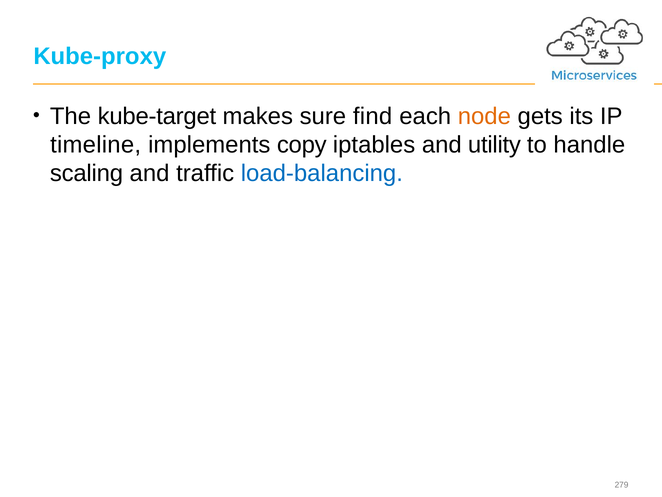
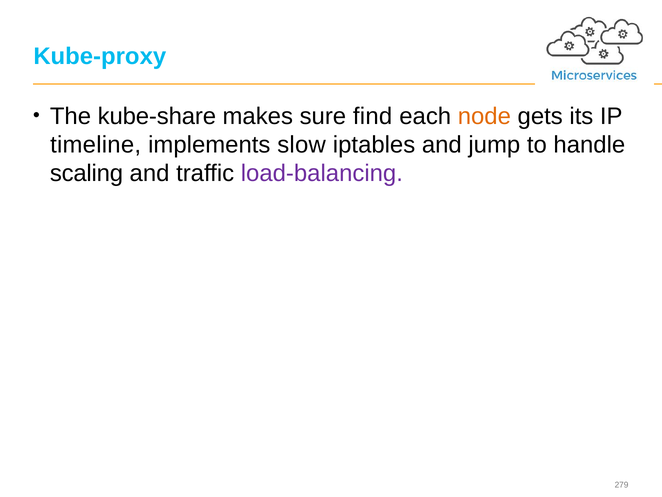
kube-target: kube-target -> kube-share
copy: copy -> slow
utility: utility -> jump
load-balancing colour: blue -> purple
